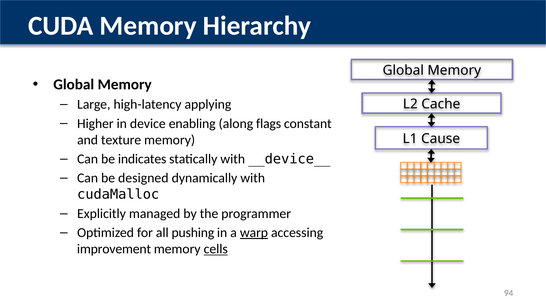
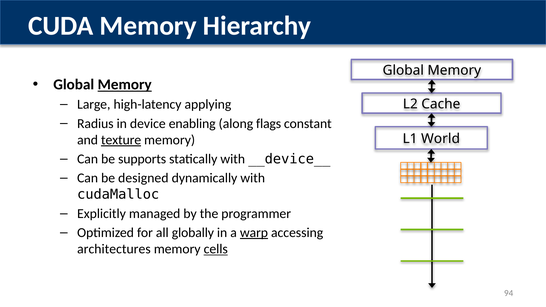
Memory at (125, 85) underline: none -> present
Higher: Higher -> Radius
texture underline: none -> present
Cause: Cause -> World
indicates: indicates -> supports
pushing: pushing -> globally
improvement: improvement -> architectures
